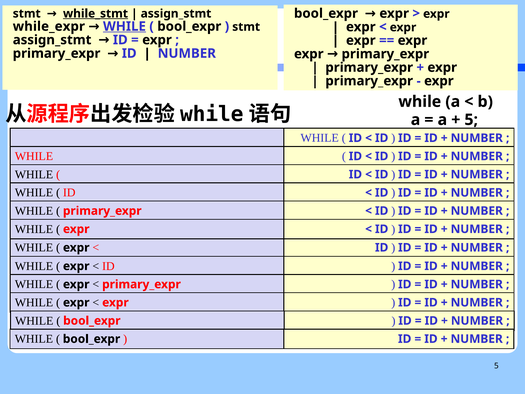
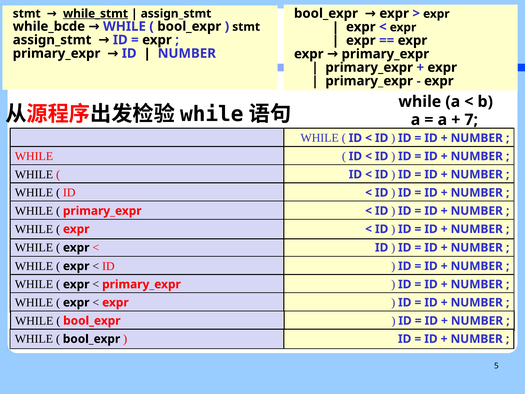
while_expr: while_expr -> while_bcde
WHILE at (124, 26) underline: present -> none
5 at (471, 120): 5 -> 7
